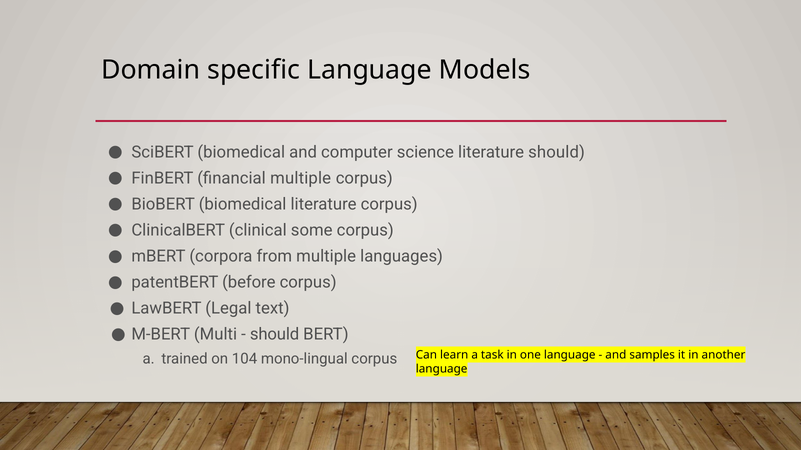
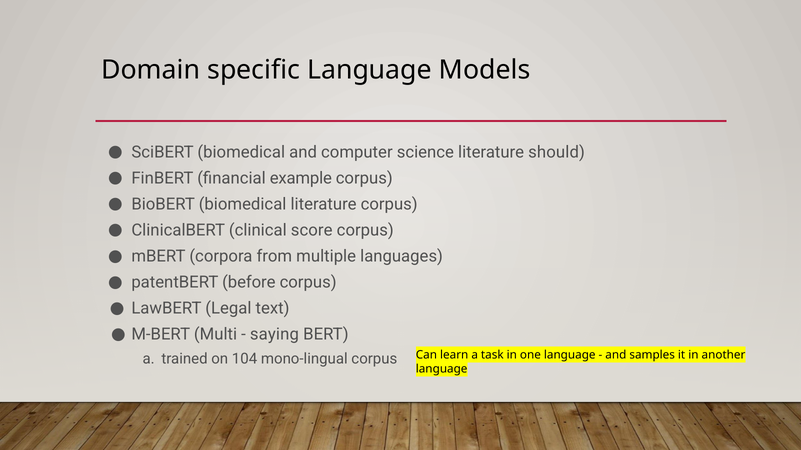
financial multiple: multiple -> example
some: some -> score
should at (275, 335): should -> saying
